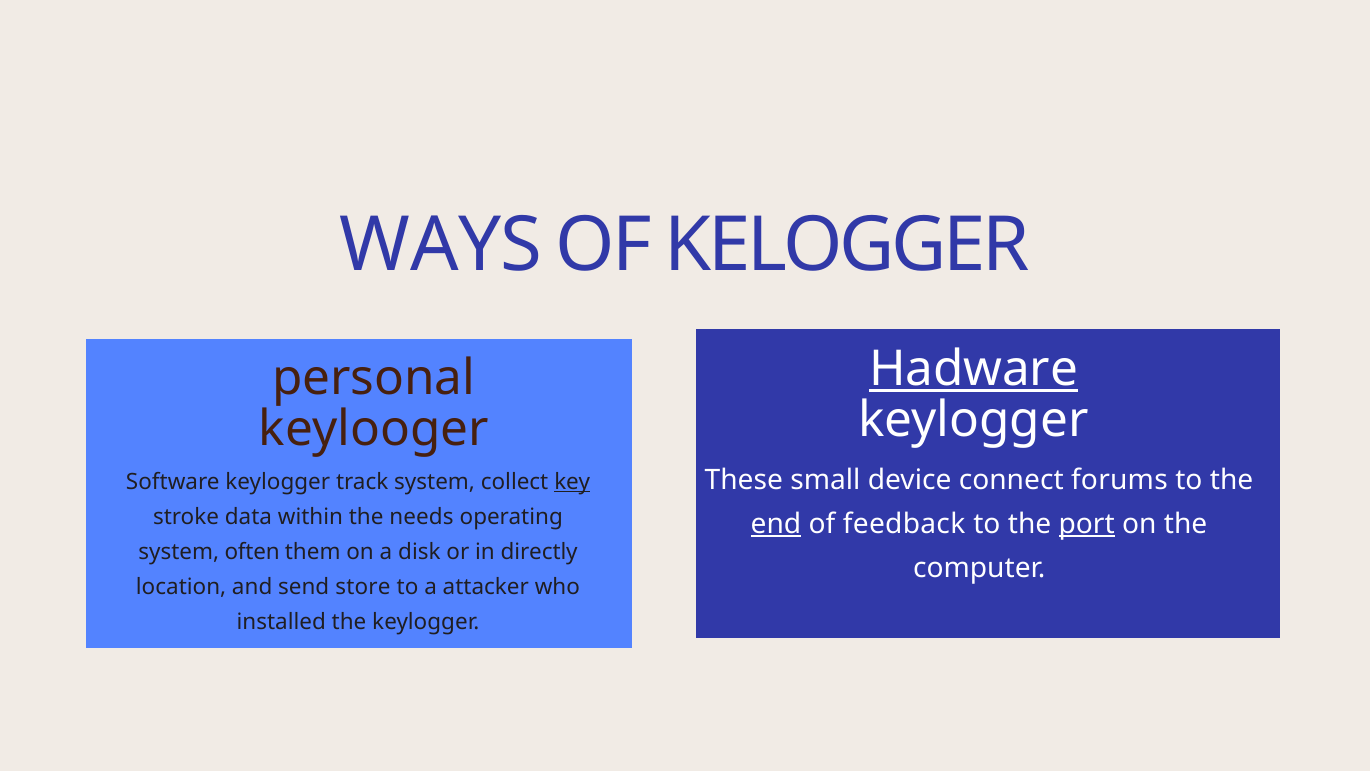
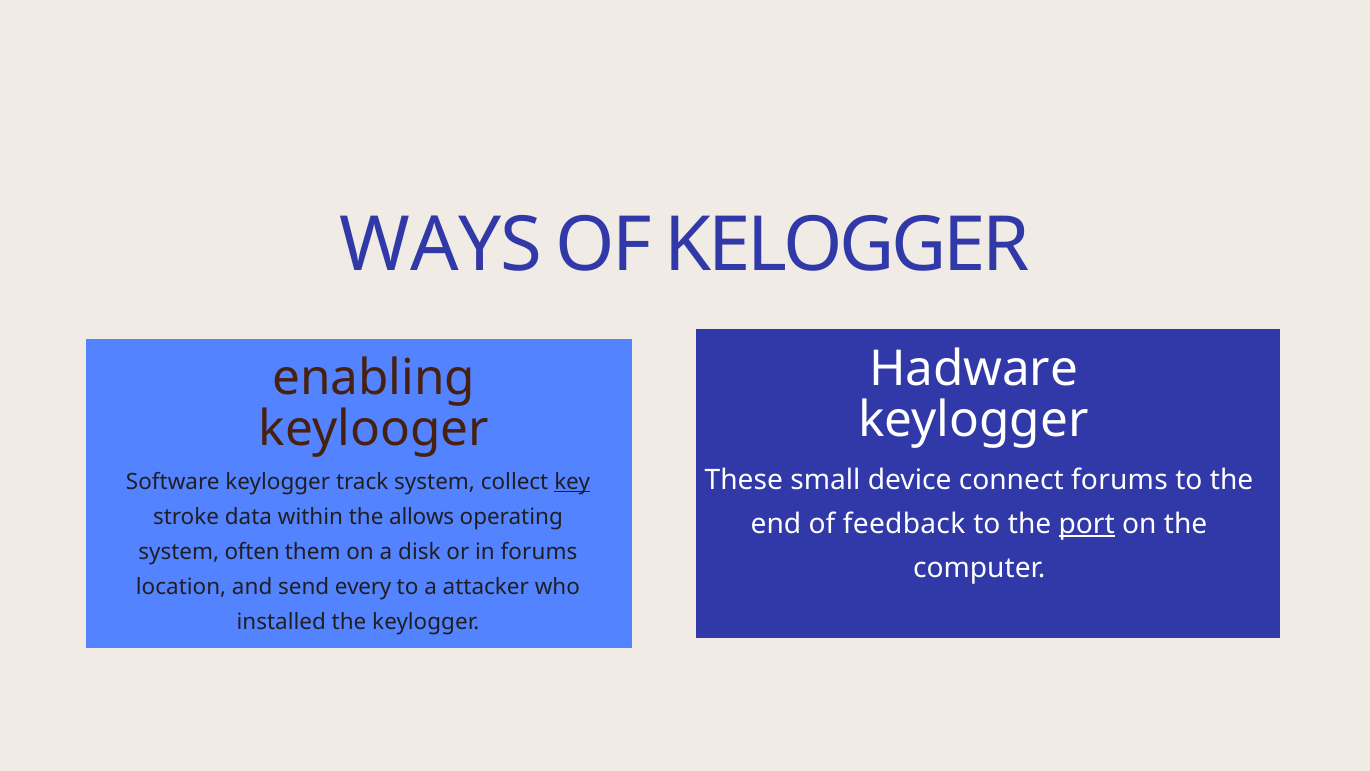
Hadware underline: present -> none
personal: personal -> enabling
needs: needs -> allows
end underline: present -> none
in directly: directly -> forums
store: store -> every
